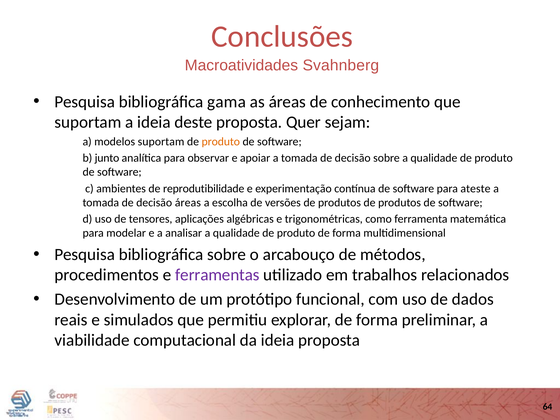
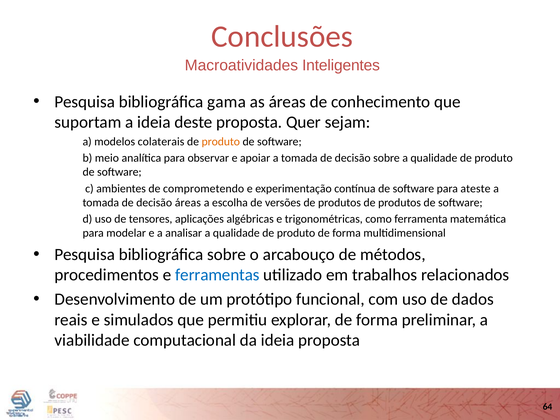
Svahnberg: Svahnberg -> Inteligentes
modelos suportam: suportam -> colaterais
junto: junto -> meio
reprodutibilidade: reprodutibilidade -> comprometendo
ferramentas colour: purple -> blue
